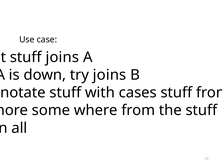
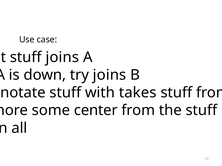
cases: cases -> takes
where: where -> center
